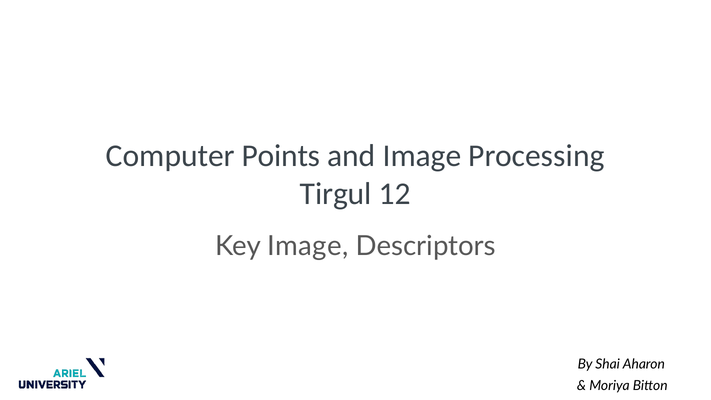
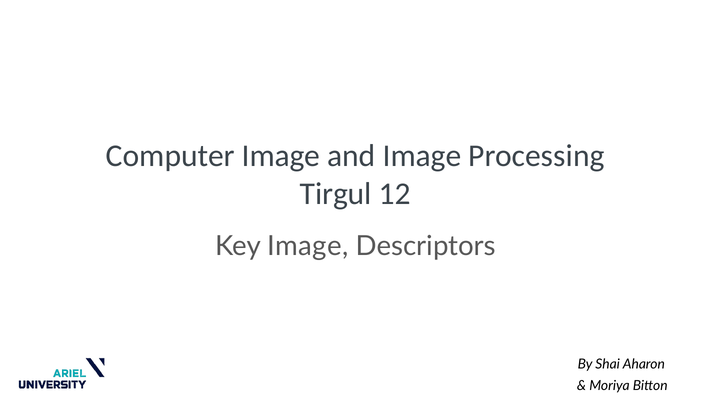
Computer Points: Points -> Image
